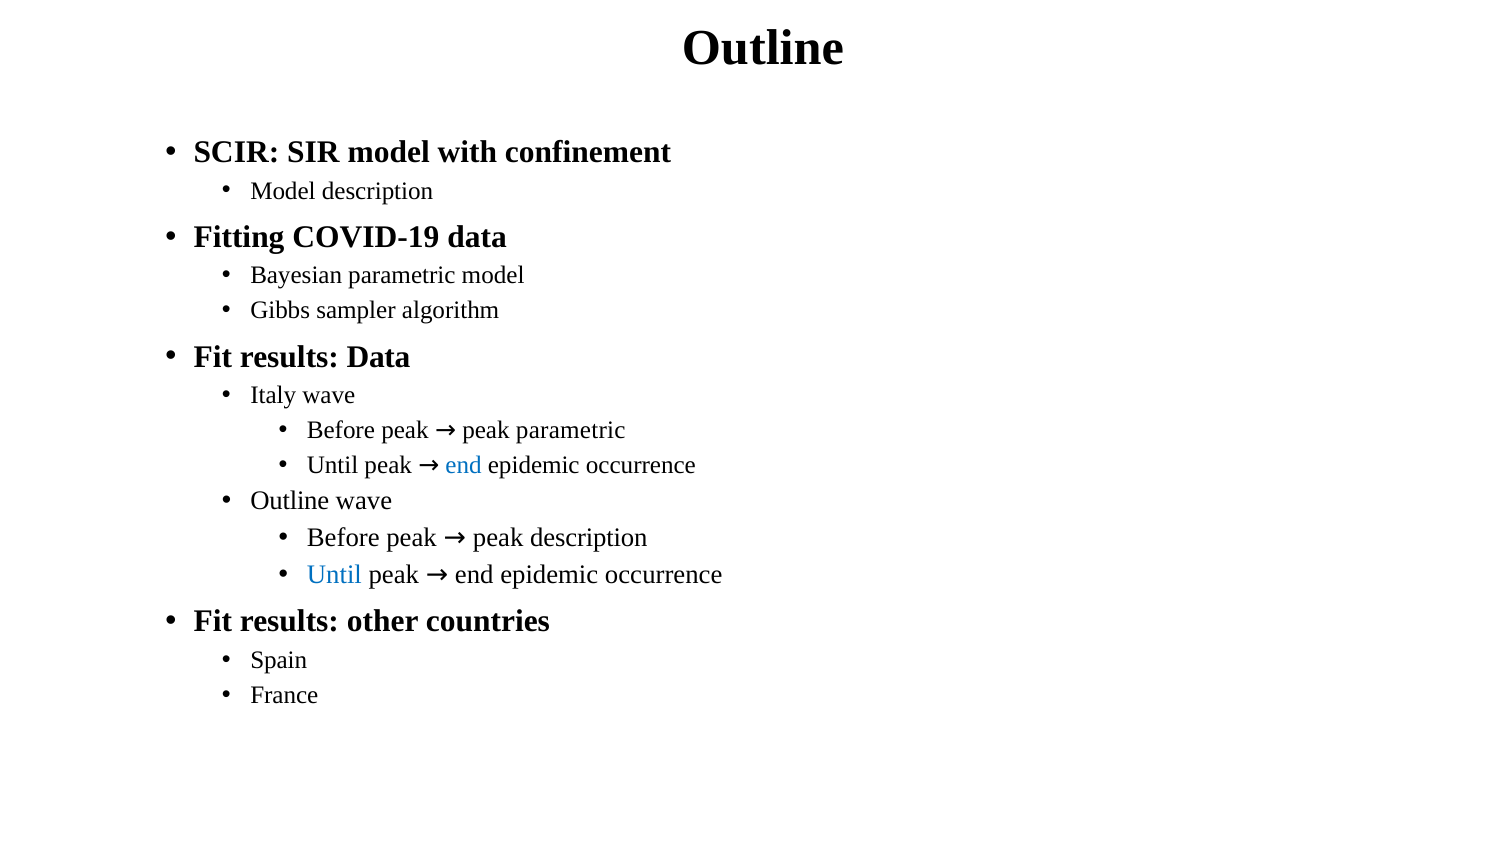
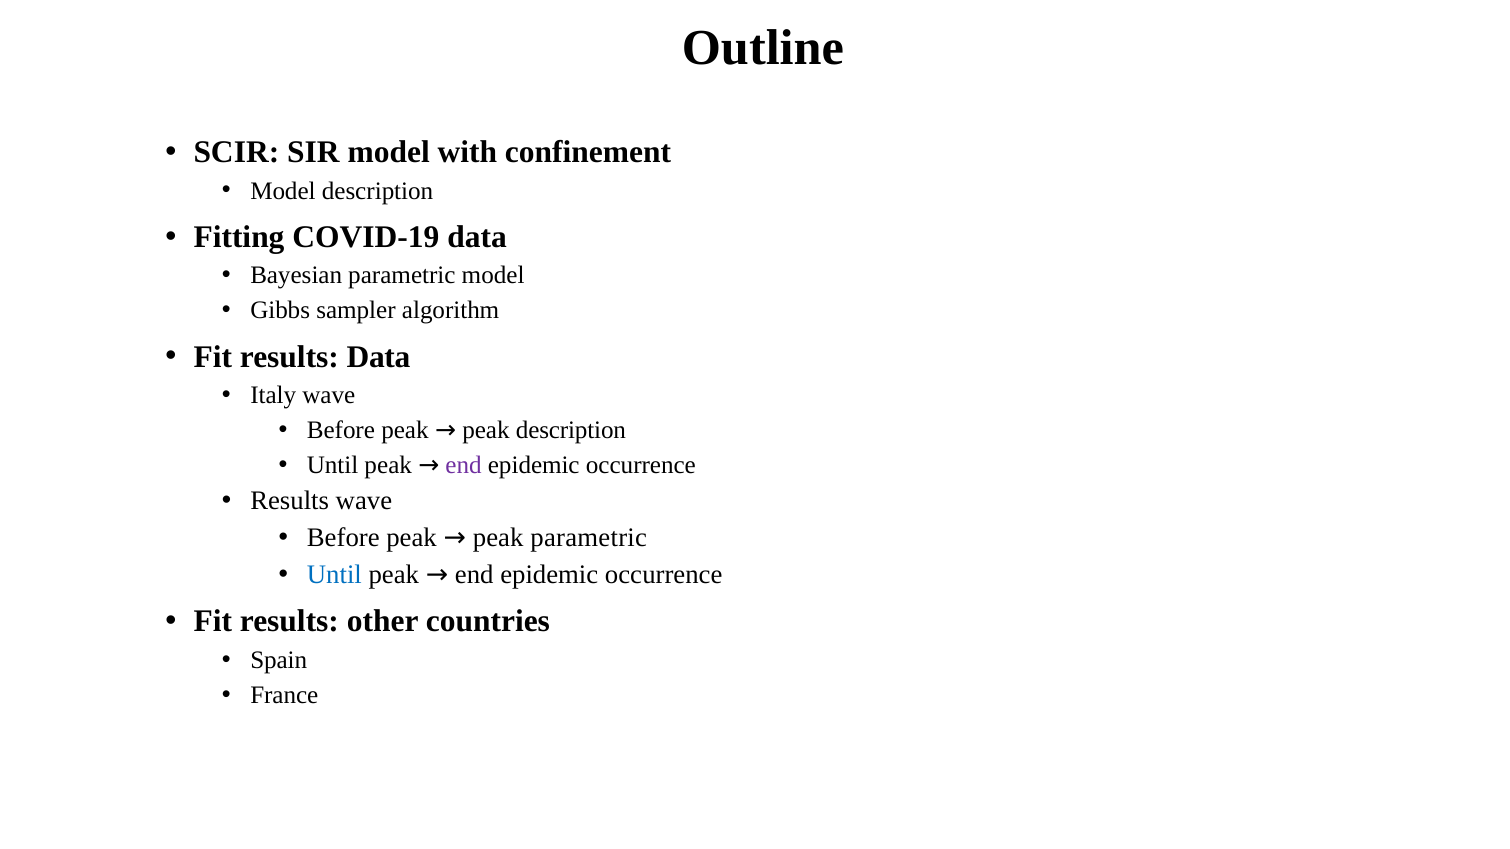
peak parametric: parametric -> description
end at (464, 465) colour: blue -> purple
Outline at (290, 501): Outline -> Results
peak description: description -> parametric
